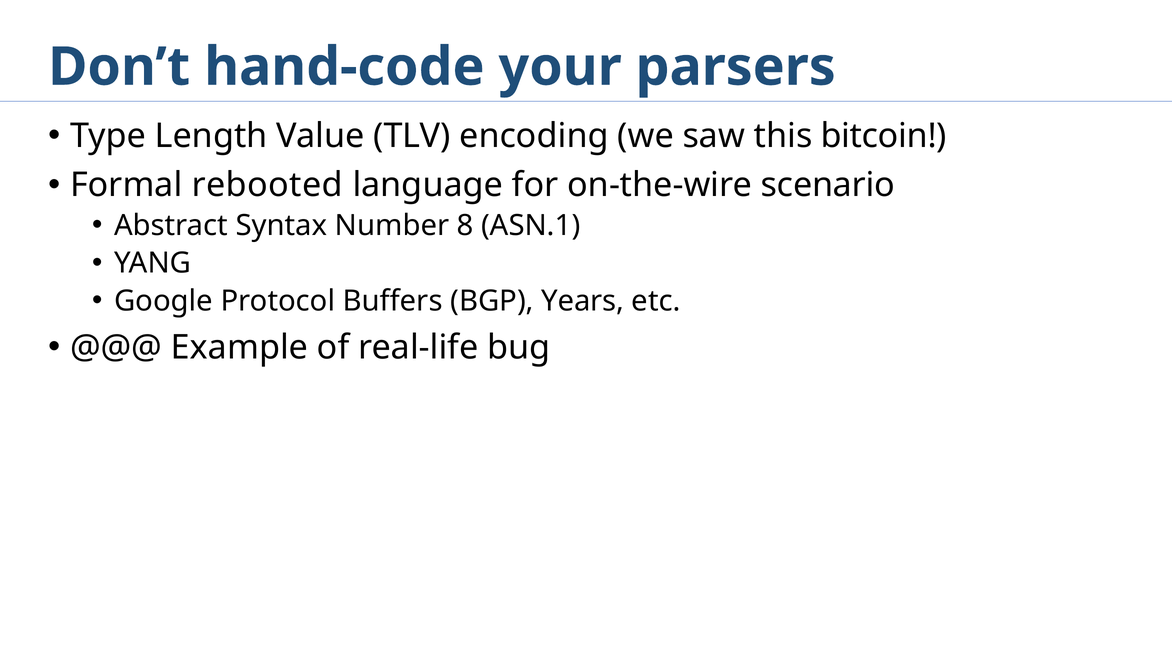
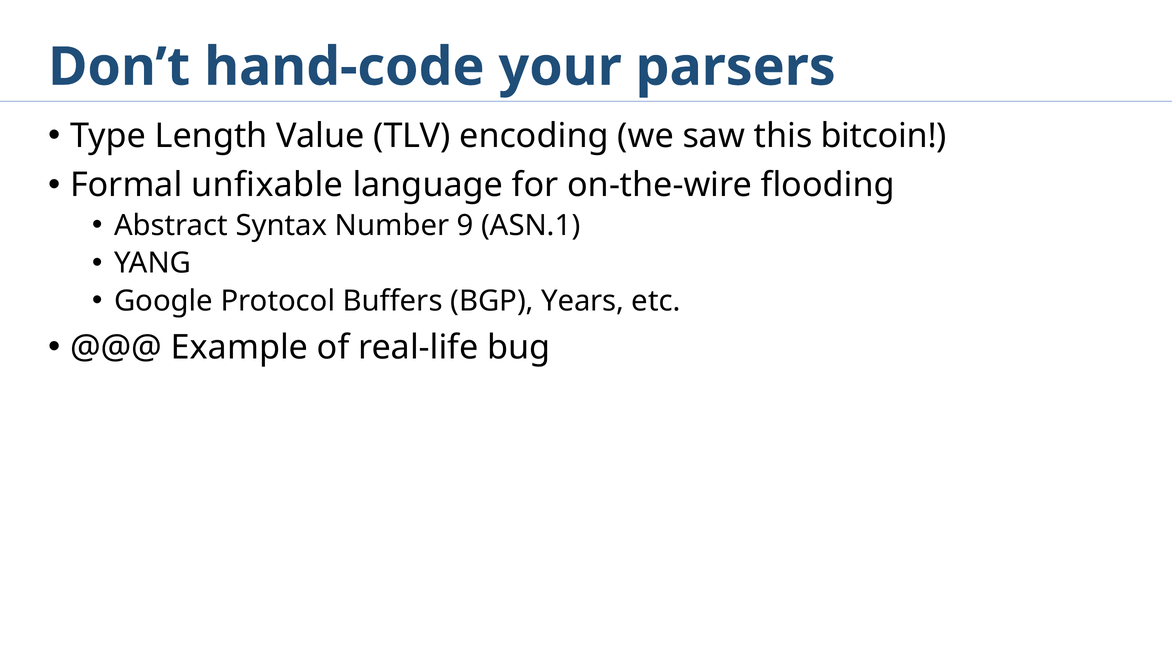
rebooted: rebooted -> unfixable
scenario: scenario -> flooding
8: 8 -> 9
